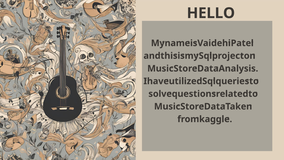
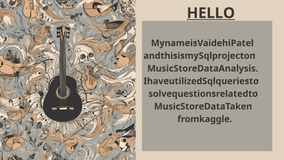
HELLO underline: none -> present
